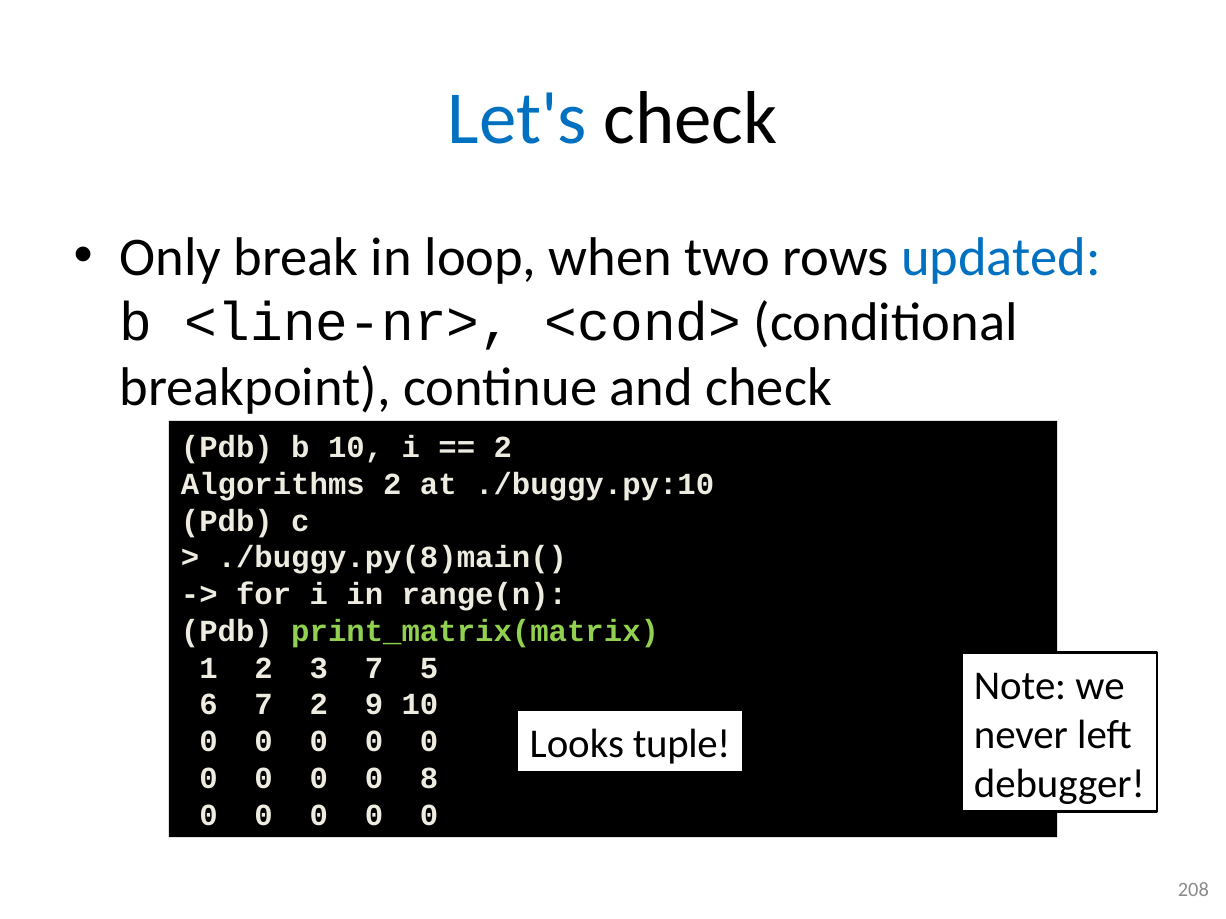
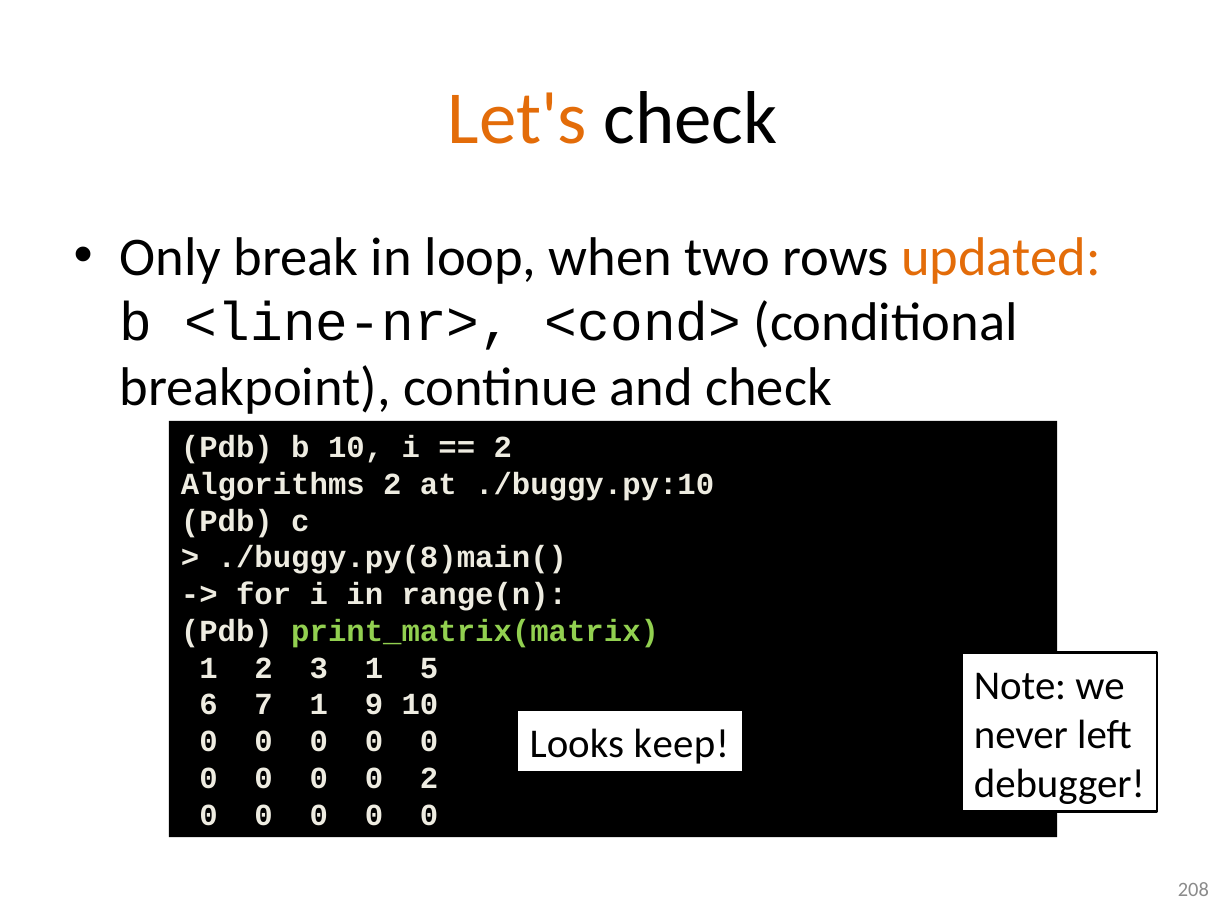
Let's colour: blue -> orange
updated colour: blue -> orange
3 7: 7 -> 1
7 2: 2 -> 1
tuple: tuple -> keep
0 8: 8 -> 2
